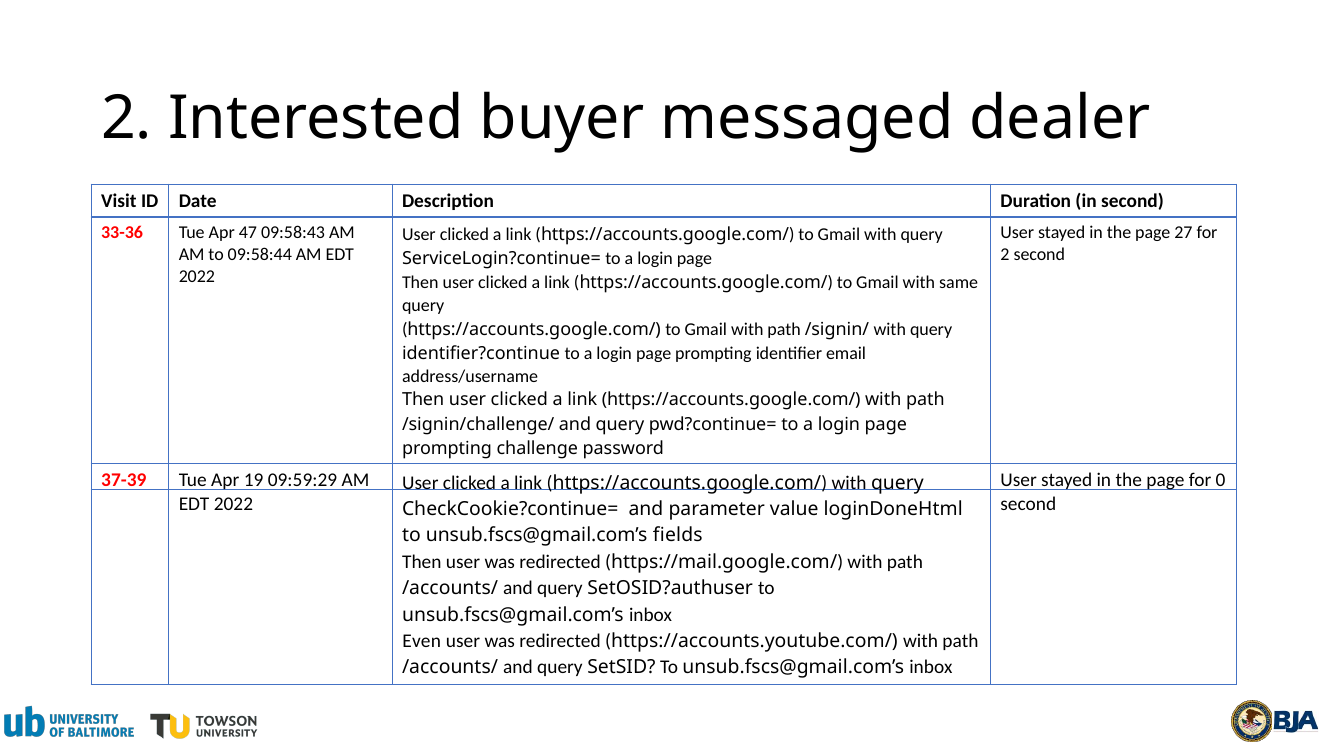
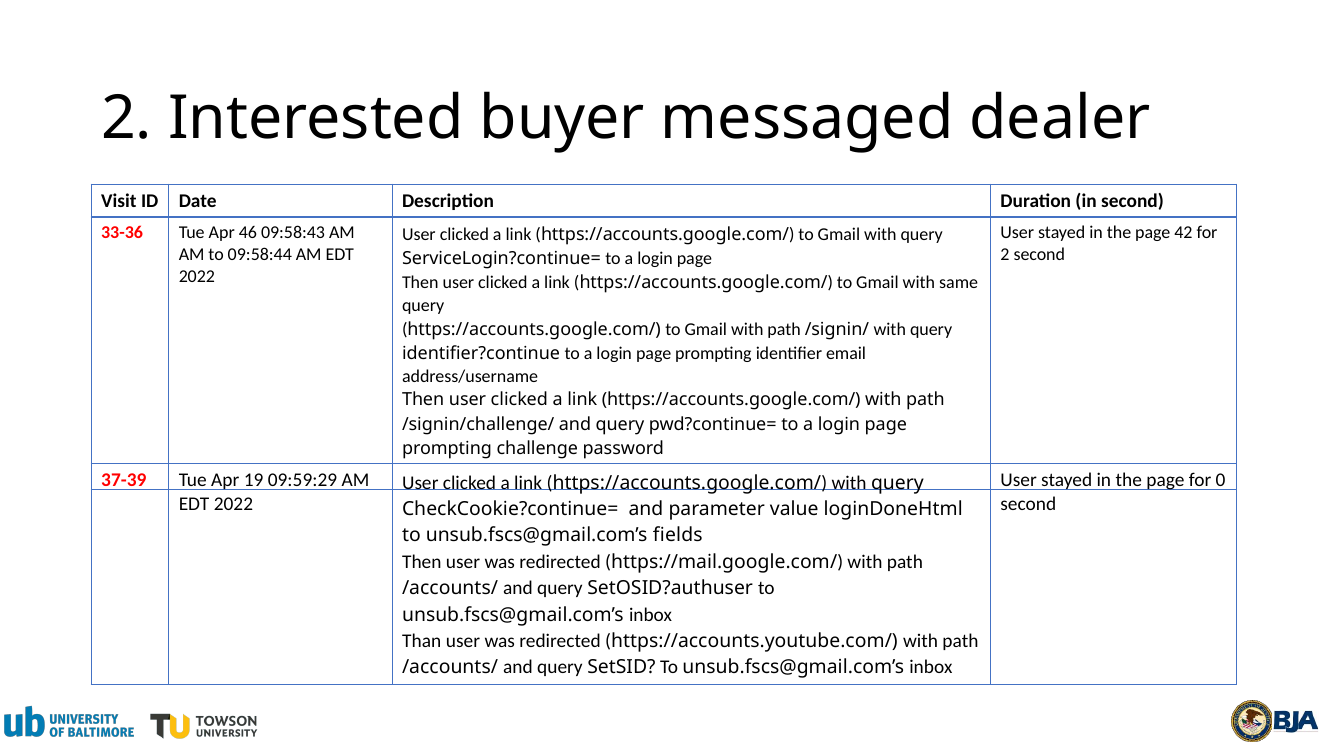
47: 47 -> 46
27: 27 -> 42
Even: Even -> Than
